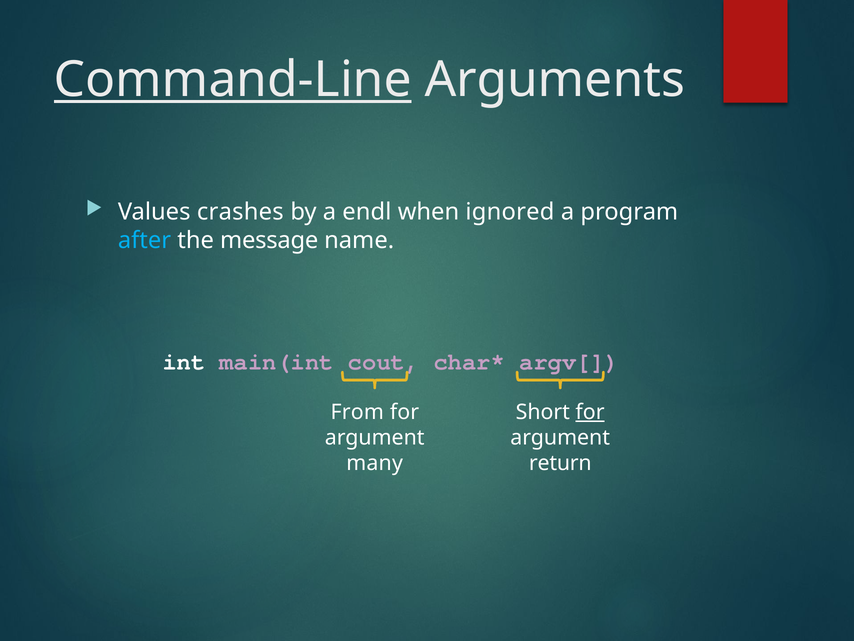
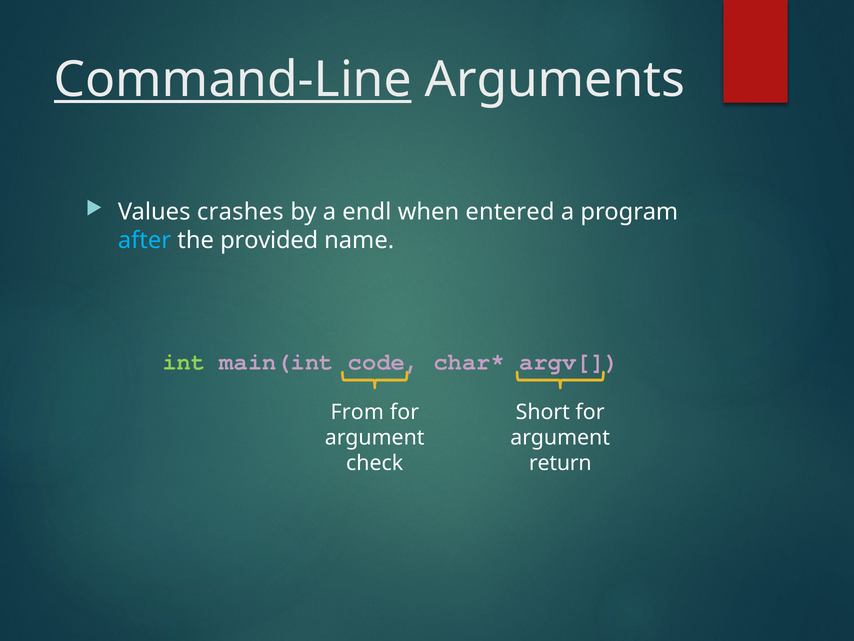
ignored: ignored -> entered
message: message -> provided
int colour: white -> light green
cout: cout -> code
for at (590, 412) underline: present -> none
many: many -> check
